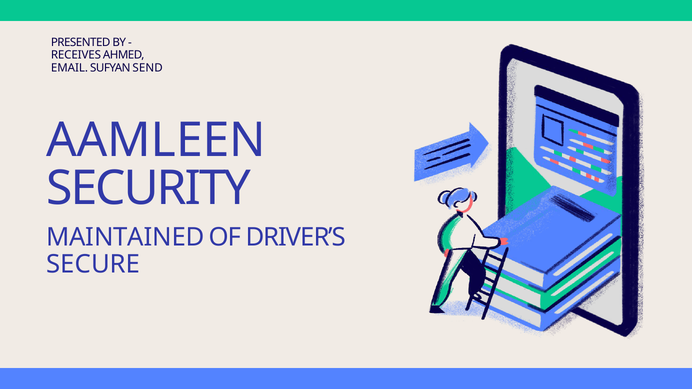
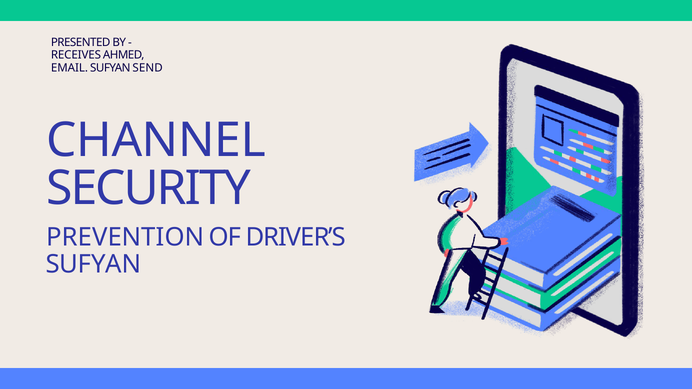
AAMLEEN: AAMLEEN -> CHANNEL
MAINTAINED: MAINTAINED -> PREVENTION
SECURE at (93, 265): SECURE -> SUFYAN
